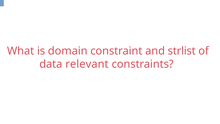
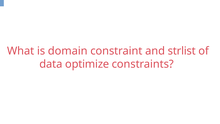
relevant: relevant -> optimize
